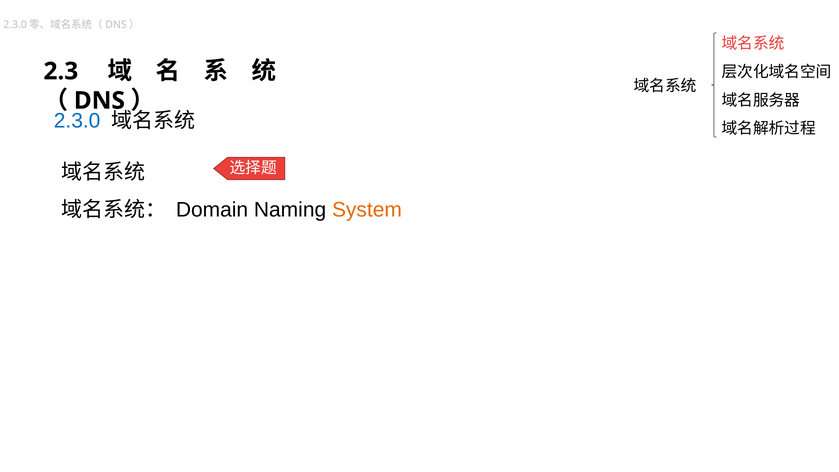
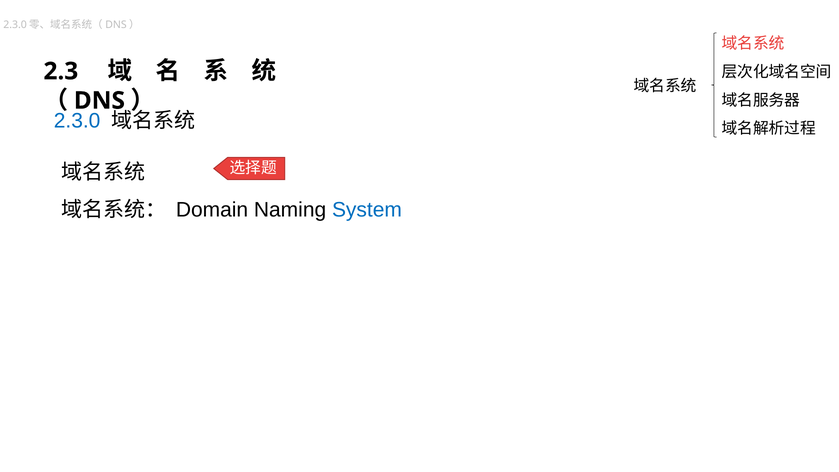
System colour: orange -> blue
